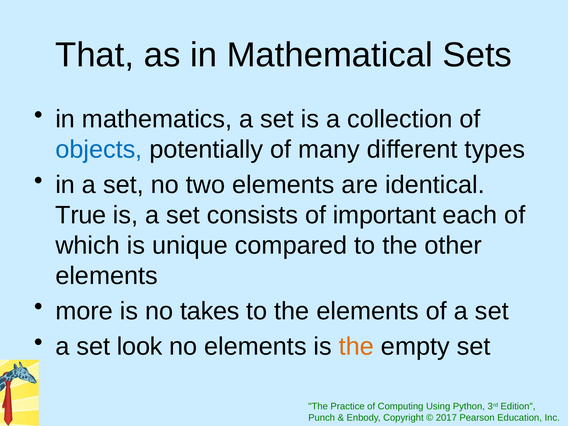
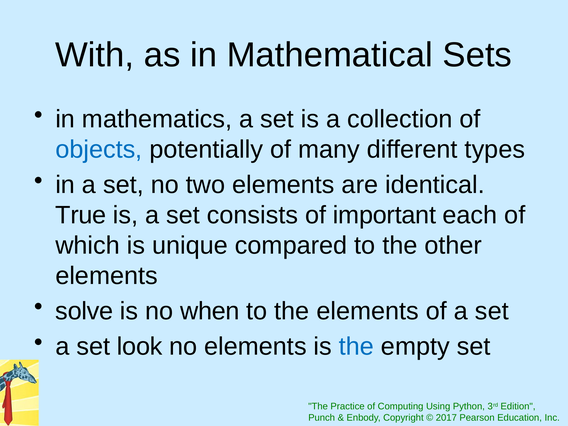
That: That -> With
more: more -> solve
takes: takes -> when
the at (356, 346) colour: orange -> blue
